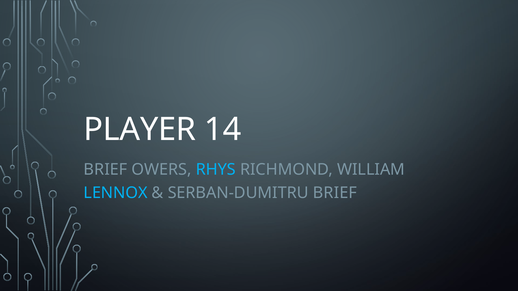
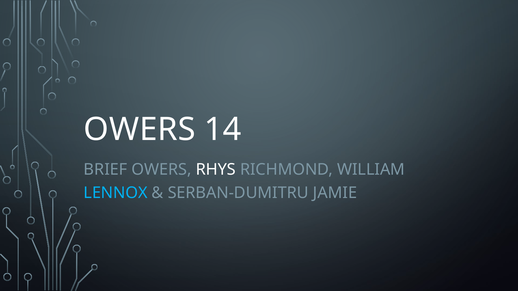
PLAYER at (140, 129): PLAYER -> OWERS
RHYS colour: light blue -> white
SERBAN-DUMITRU BRIEF: BRIEF -> JAMIE
